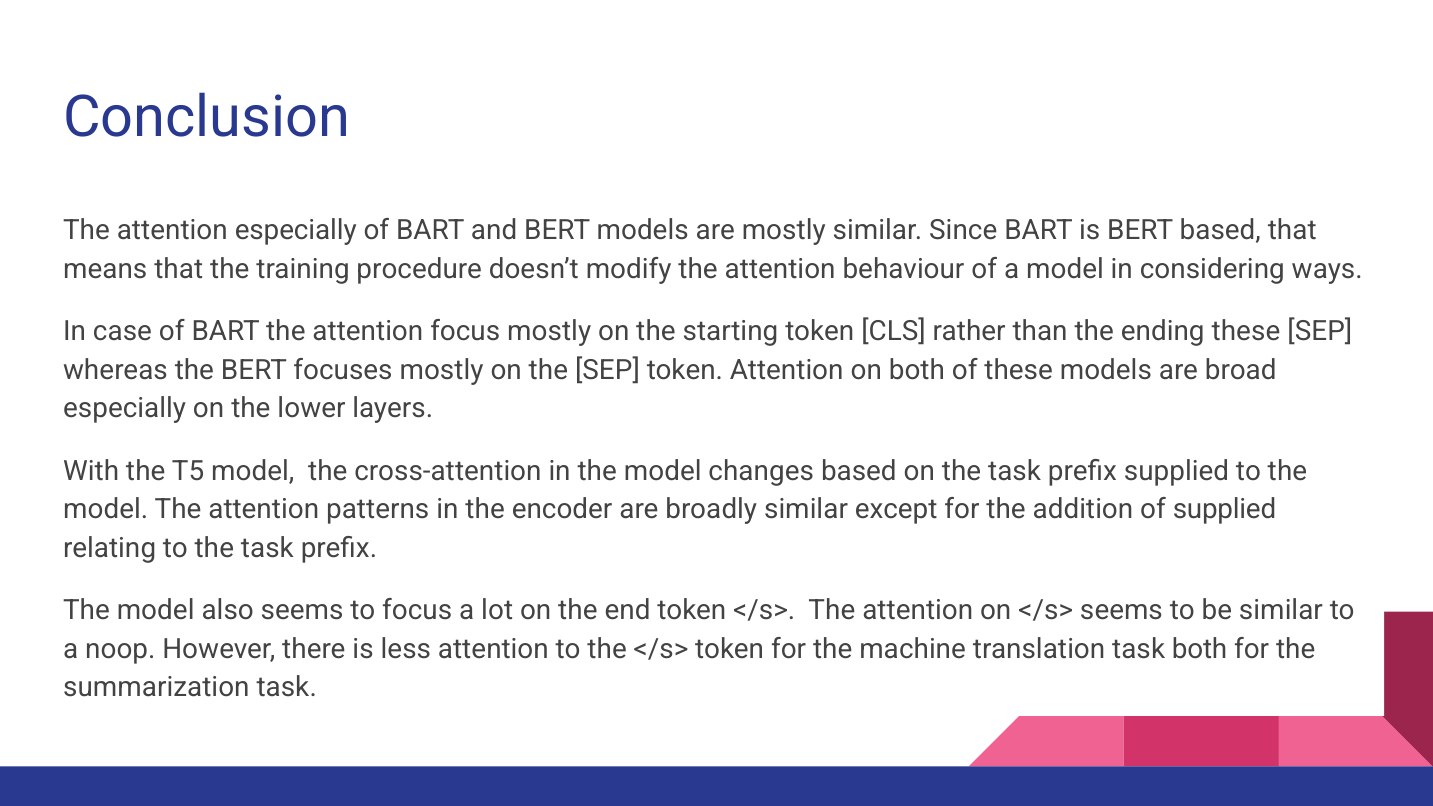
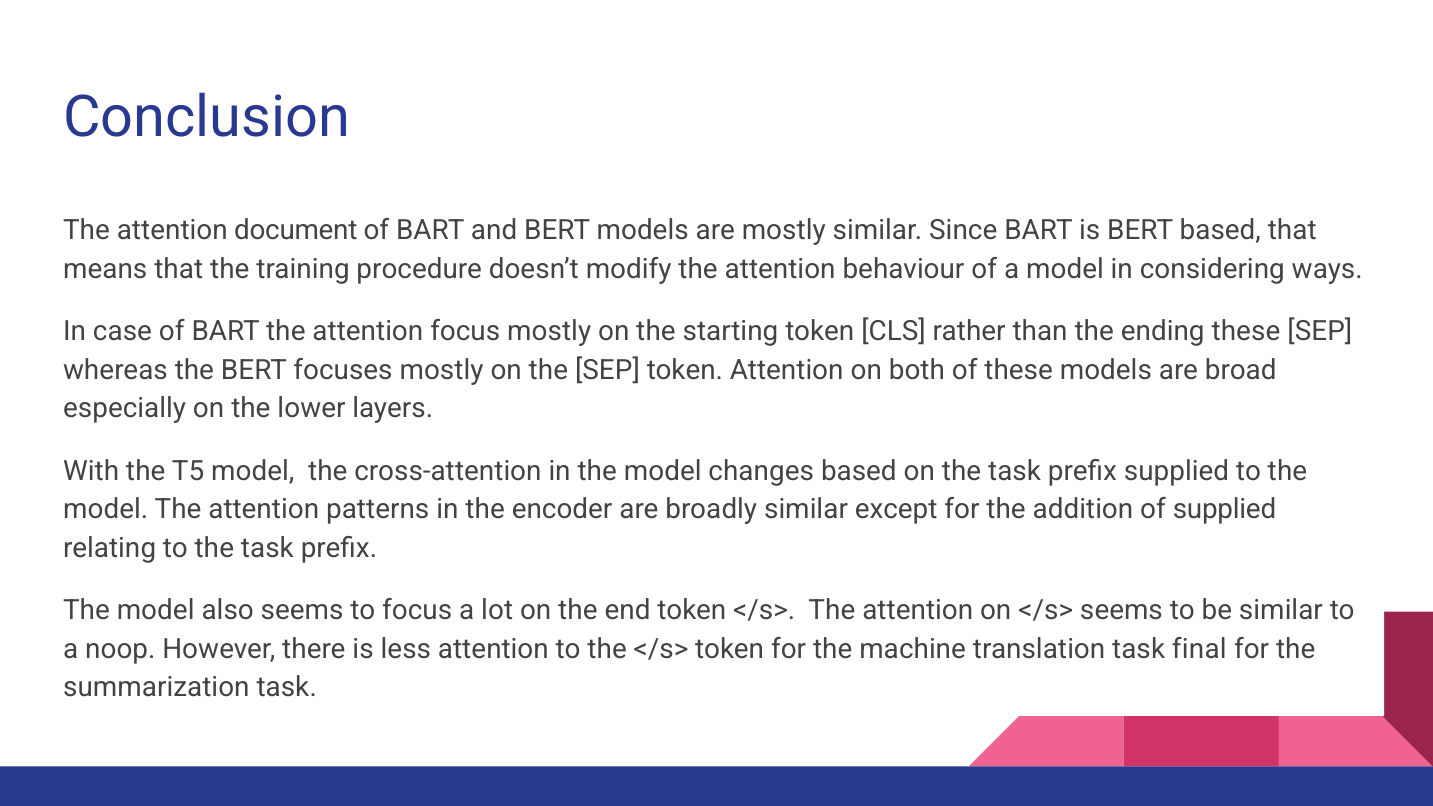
attention especially: especially -> document
task both: both -> final
